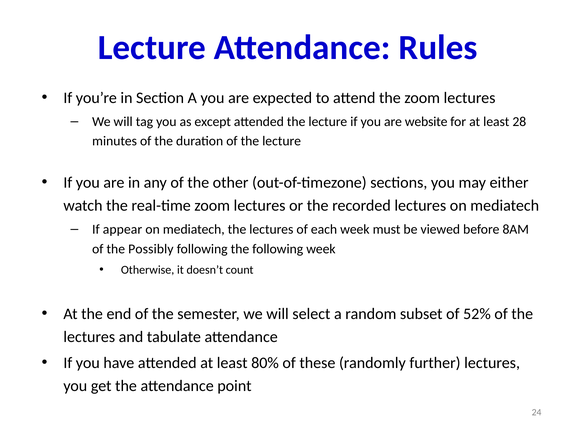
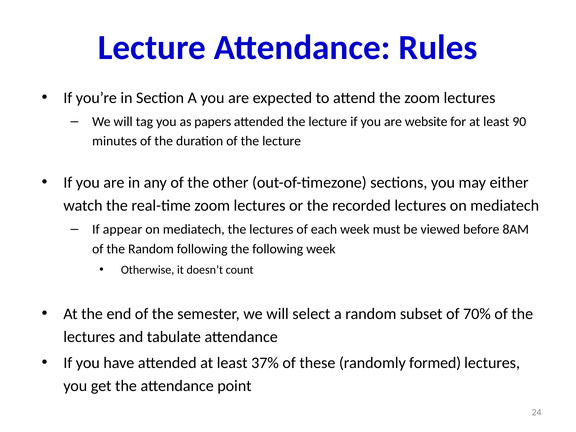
except: except -> papers
28: 28 -> 90
the Possibly: Possibly -> Random
52%: 52% -> 70%
80%: 80% -> 37%
further: further -> formed
